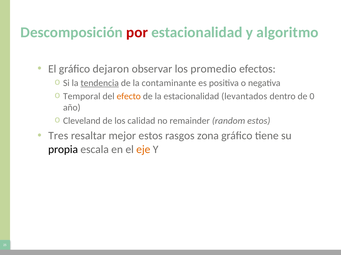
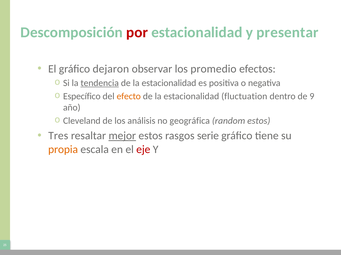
algoritmo: algoritmo -> presentar
contaminante at (169, 83): contaminante -> estacionalidad
Temporal: Temporal -> Específico
levantados: levantados -> fluctuation
0: 0 -> 9
calidad: calidad -> análisis
remainder: remainder -> geográfica
mejor underline: none -> present
zona: zona -> serie
propia colour: black -> orange
eje colour: orange -> red
